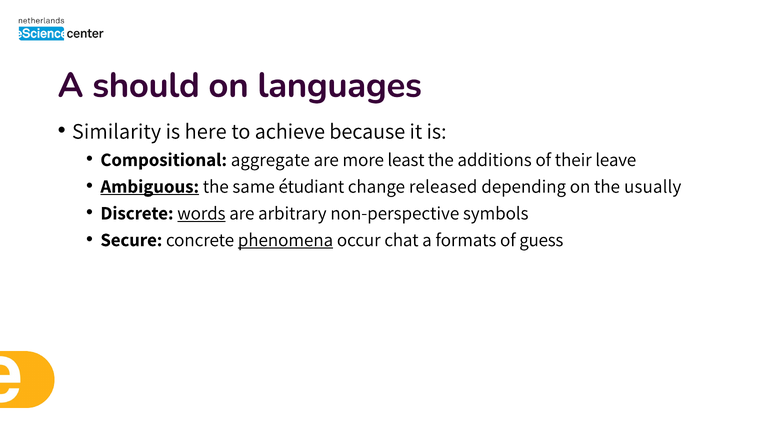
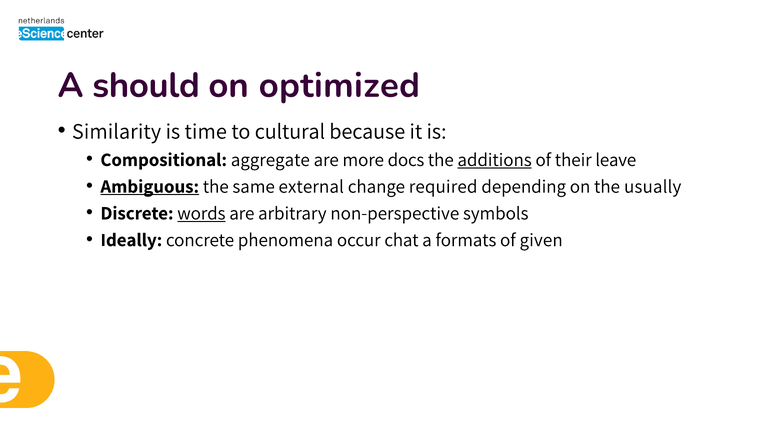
languages: languages -> optimized
here: here -> time
achieve: achieve -> cultural
least: least -> docs
additions underline: none -> present
étudiant: étudiant -> external
released: released -> required
Secure: Secure -> Ideally
phenomena underline: present -> none
guess: guess -> given
